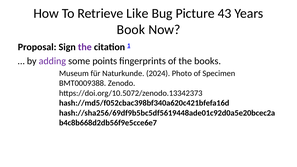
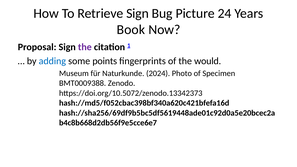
Retrieve Like: Like -> Sign
43: 43 -> 24
adding colour: purple -> blue
books: books -> would
